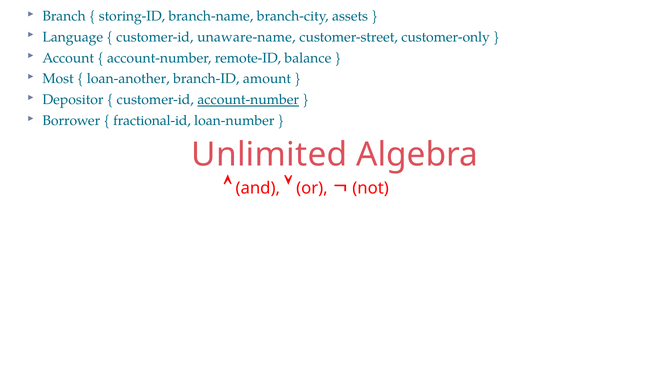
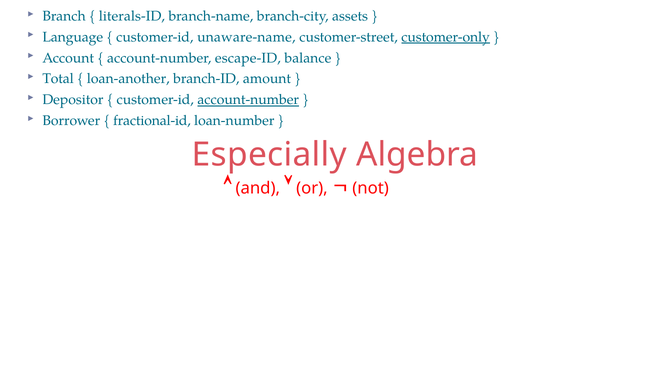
storing-ID: storing-ID -> literals-ID
customer-only underline: none -> present
remote-ID: remote-ID -> escape-ID
Most: Most -> Total
Unlimited: Unlimited -> Especially
